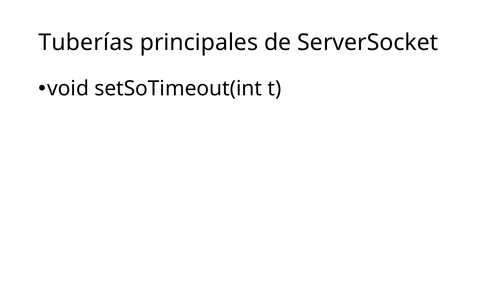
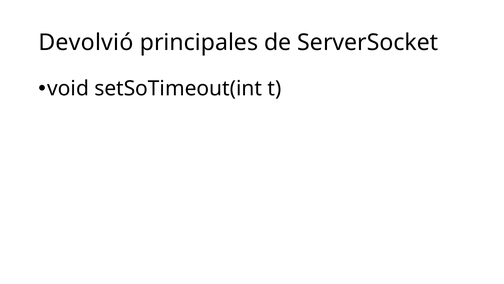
Tuberías: Tuberías -> Devolvió
